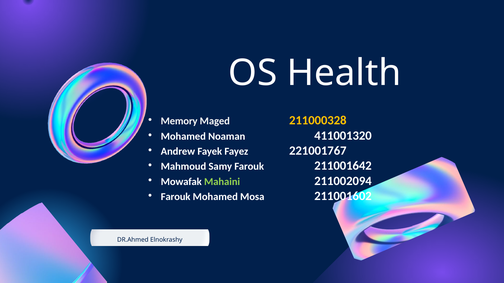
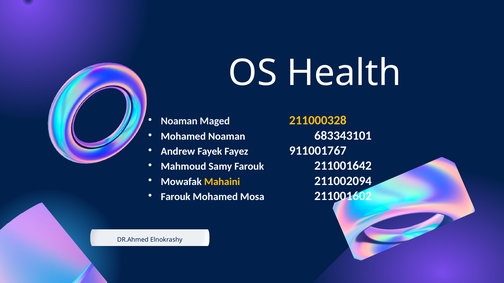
Memory at (179, 121): Memory -> Noaman
411001320: 411001320 -> 683343101
221001767: 221001767 -> 911001767
Mahaini colour: light green -> yellow
